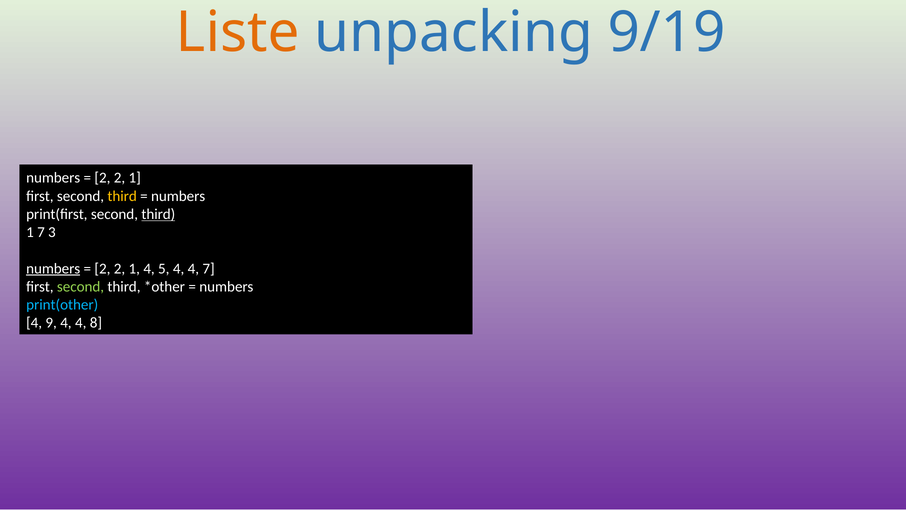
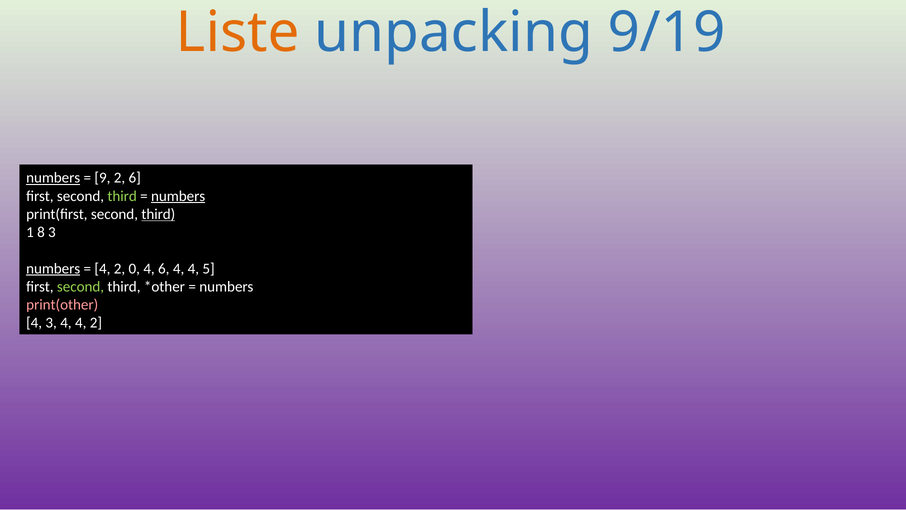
numbers at (53, 178) underline: none -> present
2 at (102, 178): 2 -> 9
1 at (135, 178): 1 -> 6
third at (122, 196) colour: yellow -> light green
numbers at (178, 196) underline: none -> present
1 7: 7 -> 8
2 at (102, 268): 2 -> 4
1 at (134, 268): 1 -> 0
4 5: 5 -> 6
4 7: 7 -> 5
print(other colour: light blue -> pink
4 9: 9 -> 3
4 4 8: 8 -> 2
